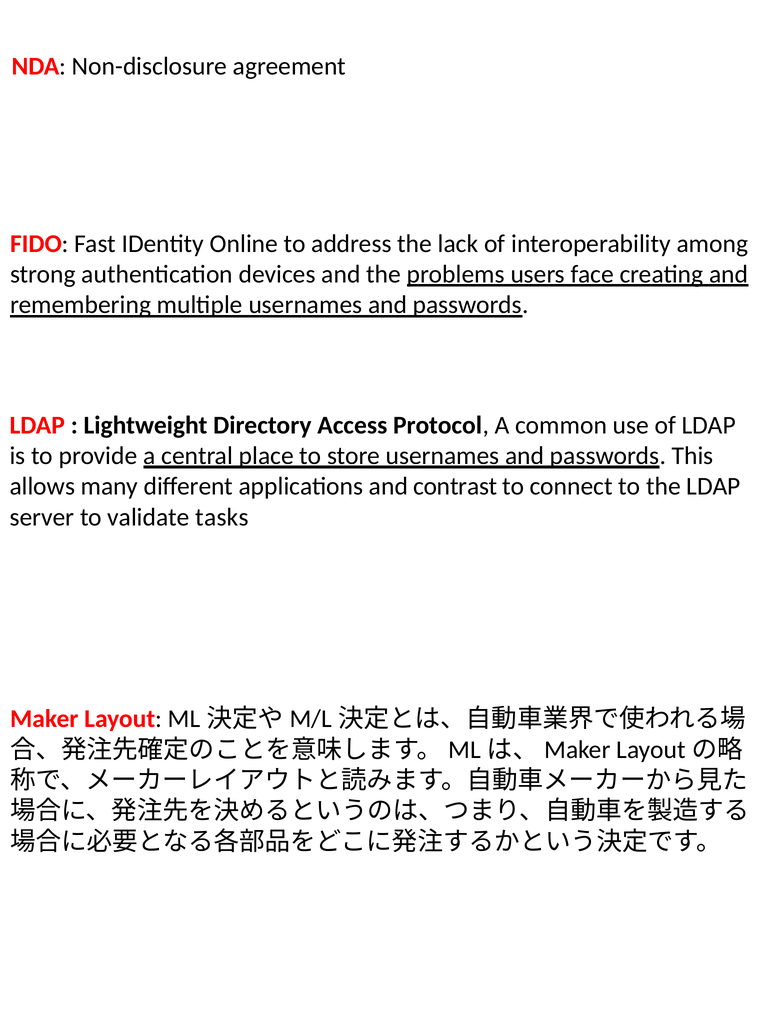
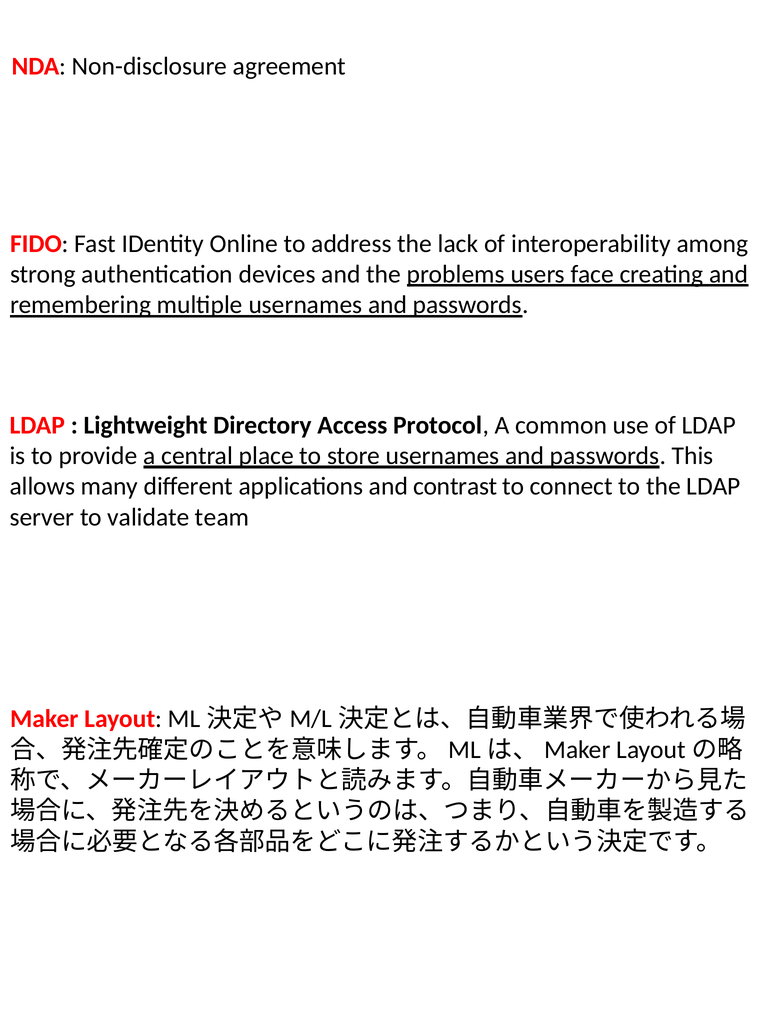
tasks: tasks -> team
